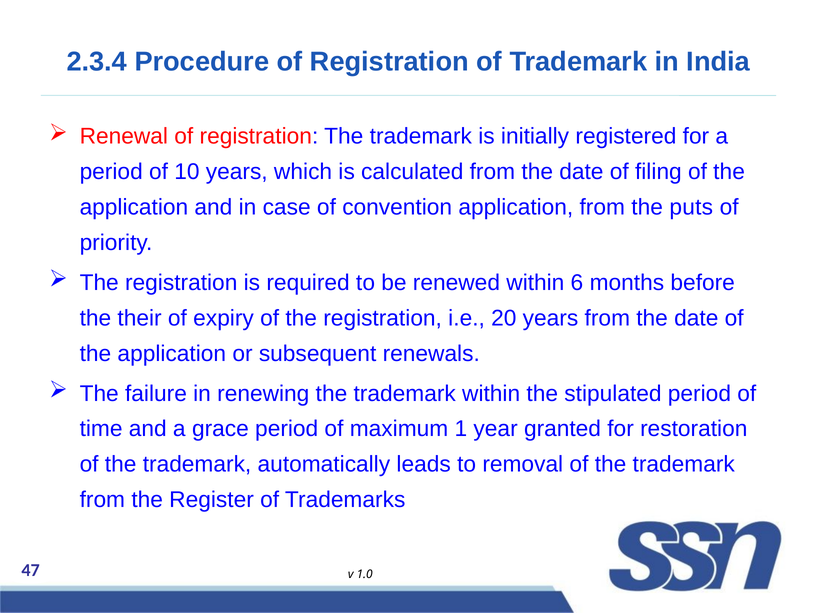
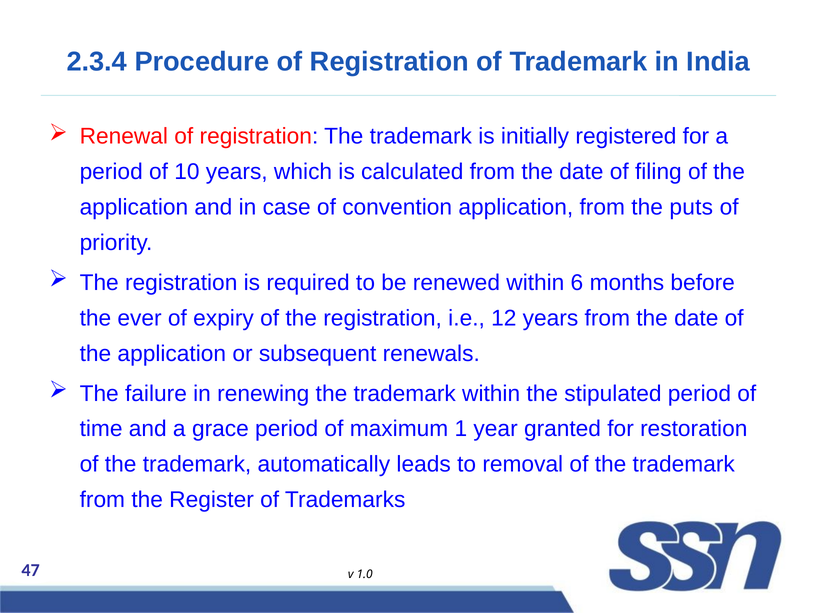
their: their -> ever
20: 20 -> 12
